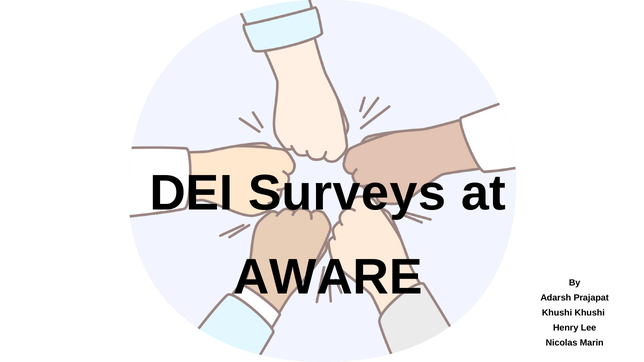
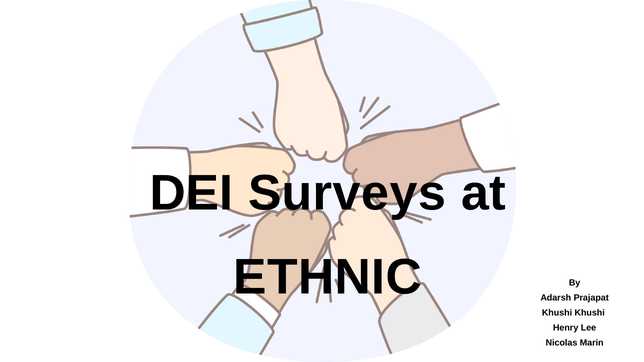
AWARE: AWARE -> ETHNIC
